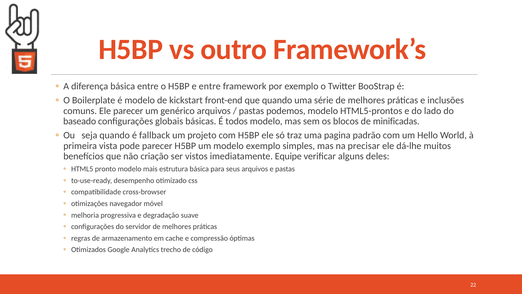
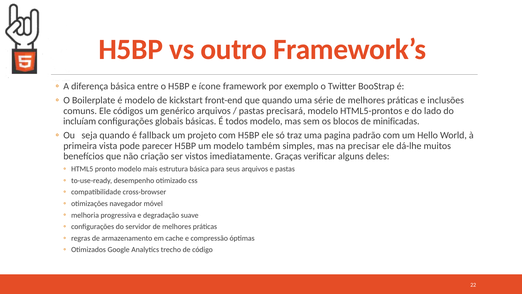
e entre: entre -> ícone
Ele parecer: parecer -> códigos
podemos: podemos -> precisará
baseado: baseado -> incluíam
modelo exemplo: exemplo -> também
Equipe: Equipe -> Graças
